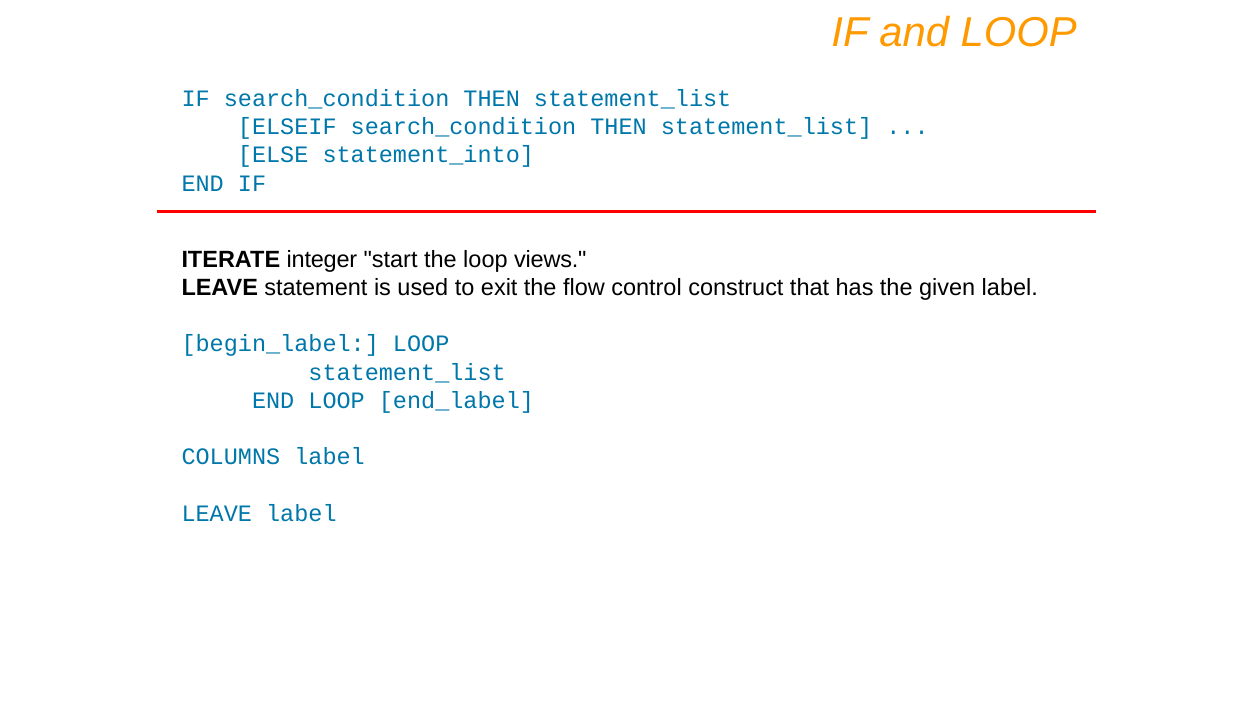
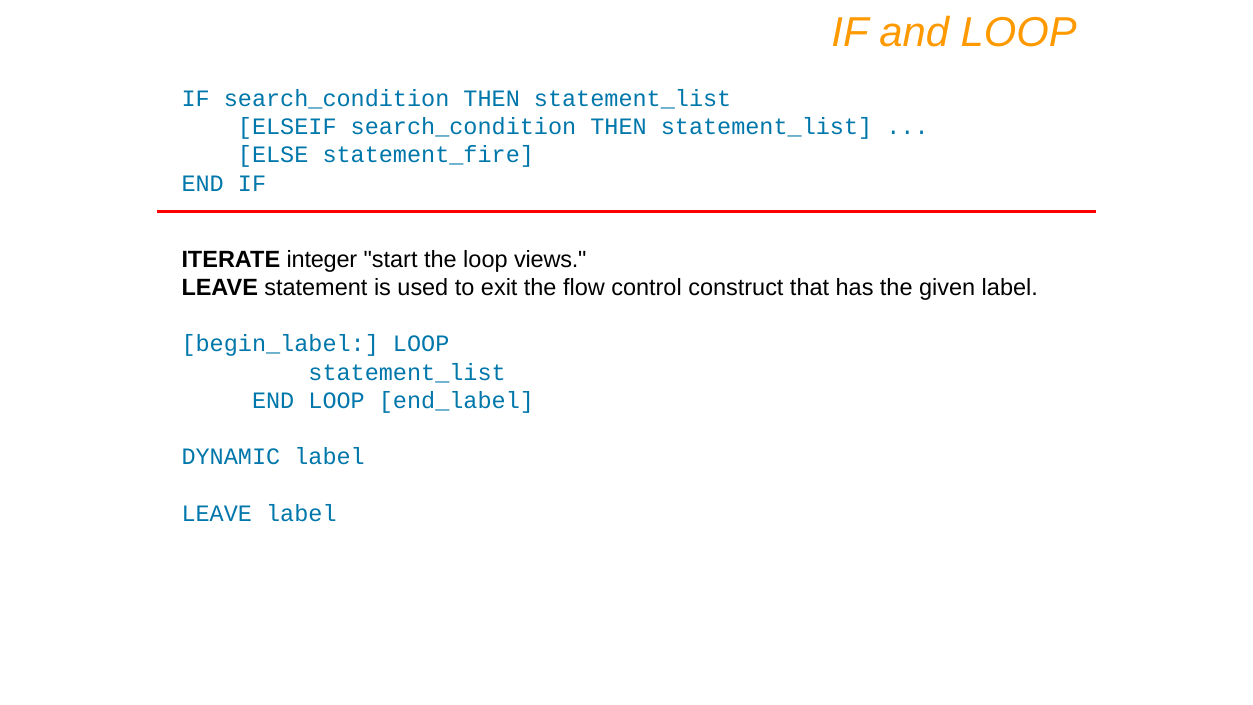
statement_into: statement_into -> statement_fire
COLUMNS: COLUMNS -> DYNAMIC
